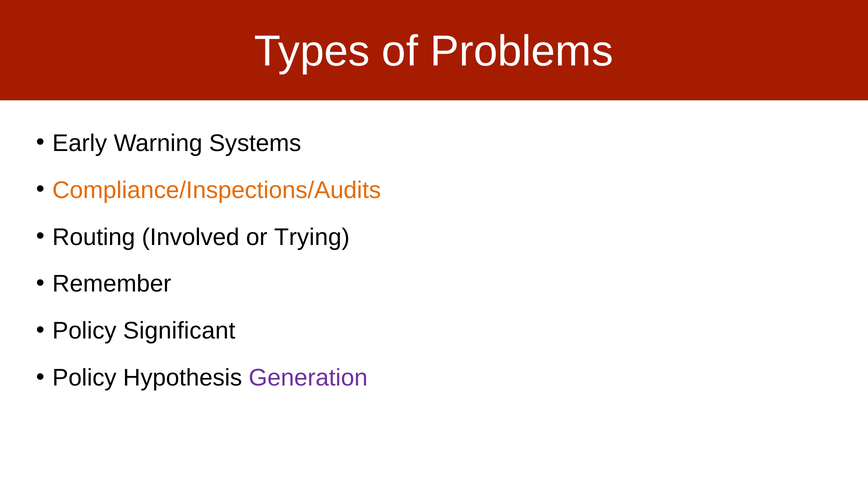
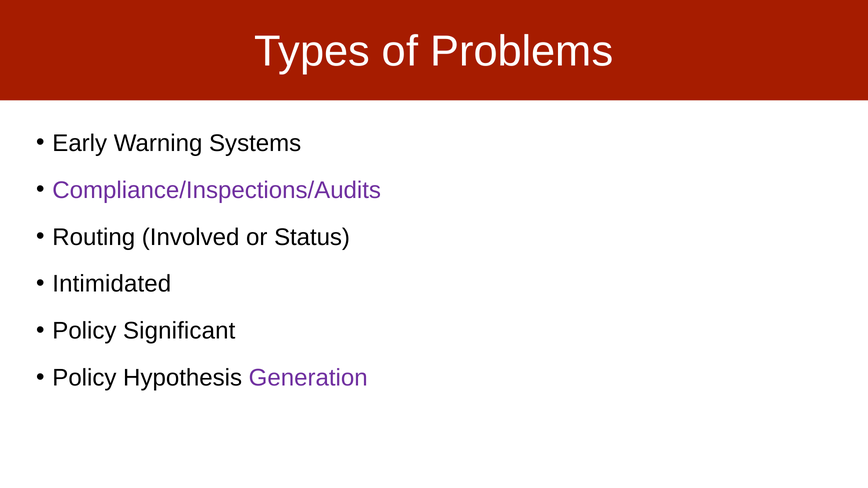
Compliance/Inspections/Audits colour: orange -> purple
Trying: Trying -> Status
Remember: Remember -> Intimidated
